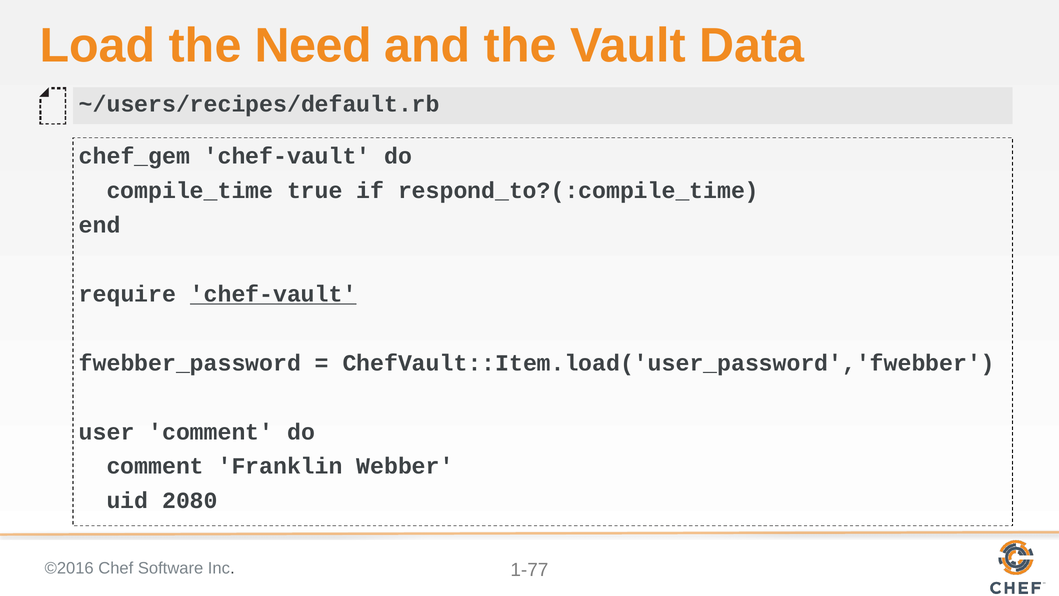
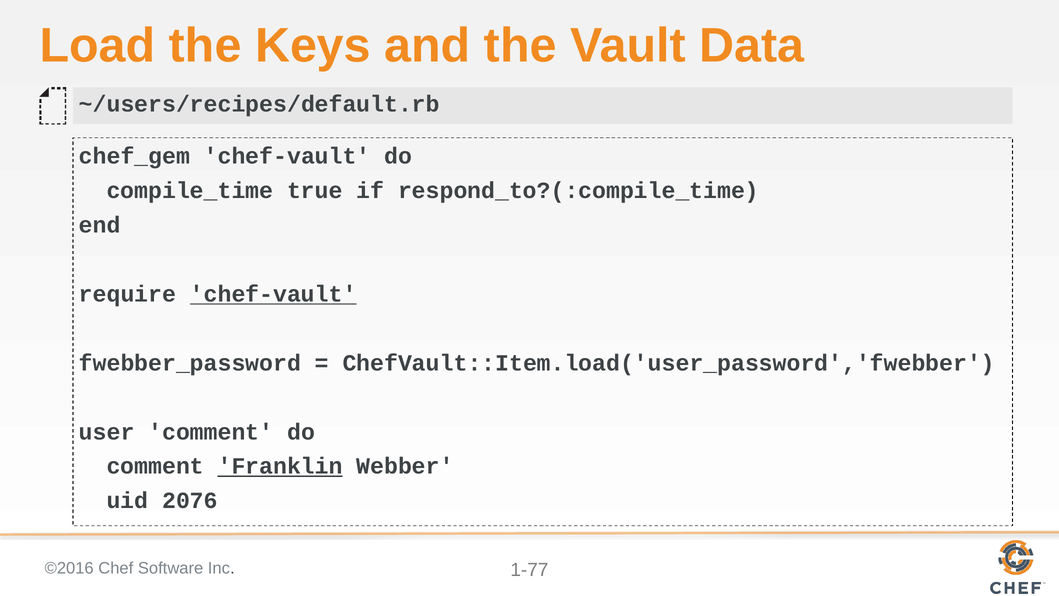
Need: Need -> Keys
Franklin underline: none -> present
2080: 2080 -> 2076
